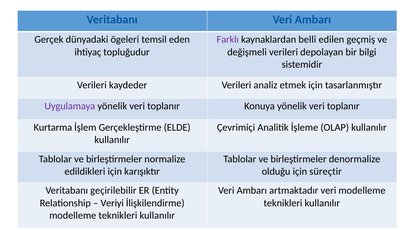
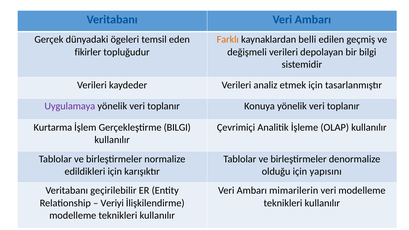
Farklı colour: purple -> orange
ihtiyaç: ihtiyaç -> fikirler
Gerçekleştirme ELDE: ELDE -> BILGI
süreçtir: süreçtir -> yapısını
artmaktadır: artmaktadır -> mimarilerin
